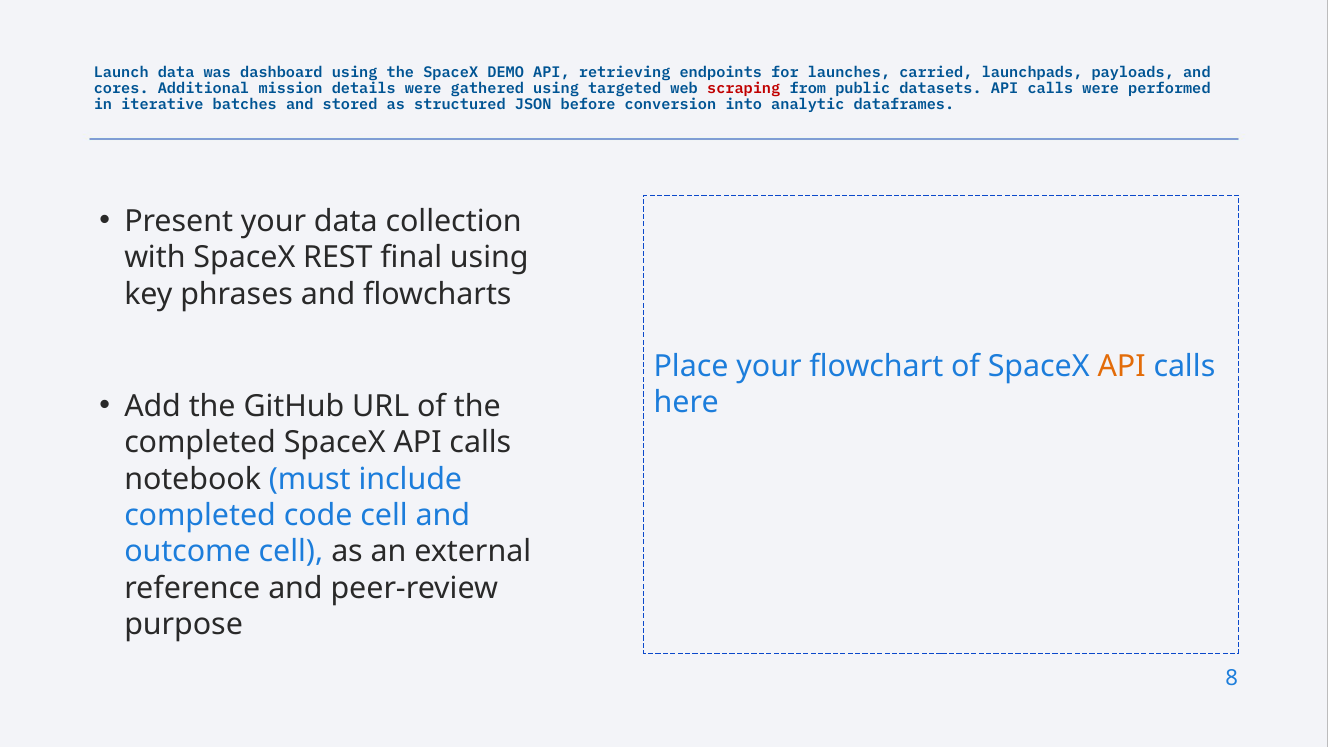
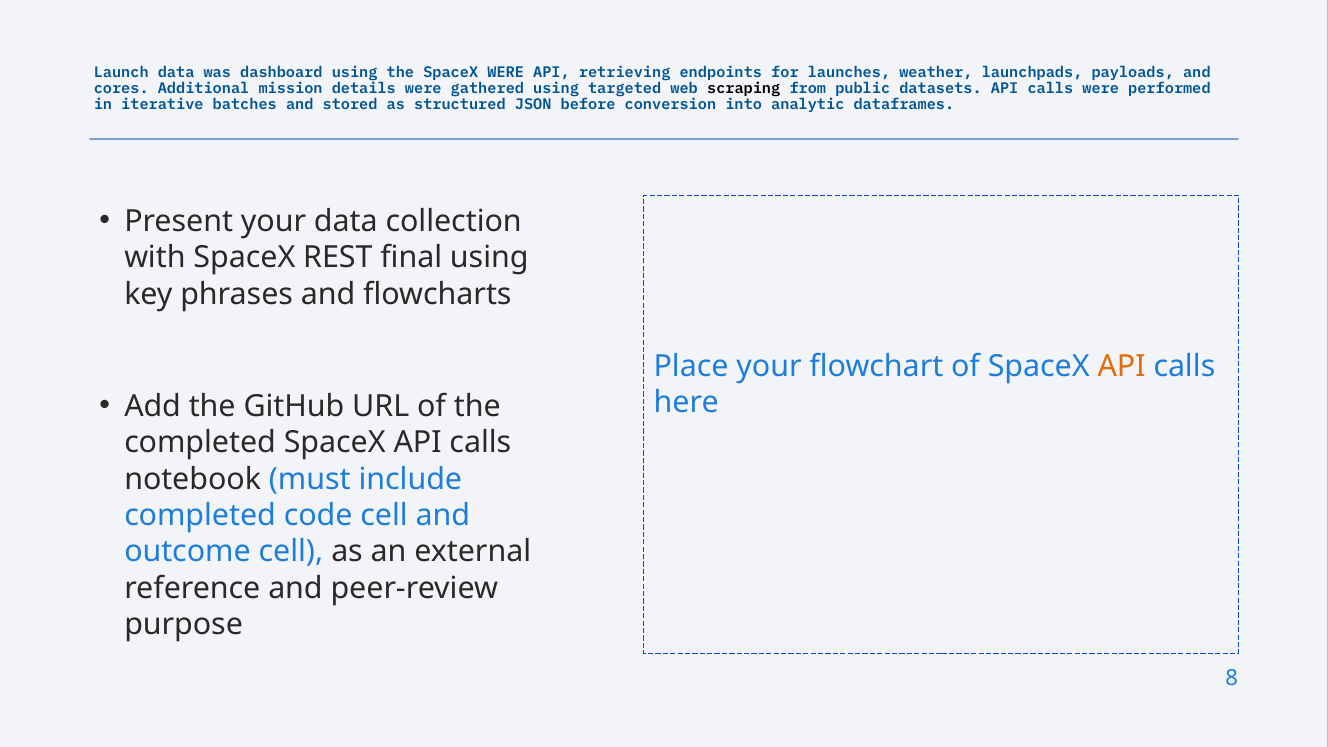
SpaceX DEMO: DEMO -> WERE
carried: carried -> weather
scraping colour: red -> black
